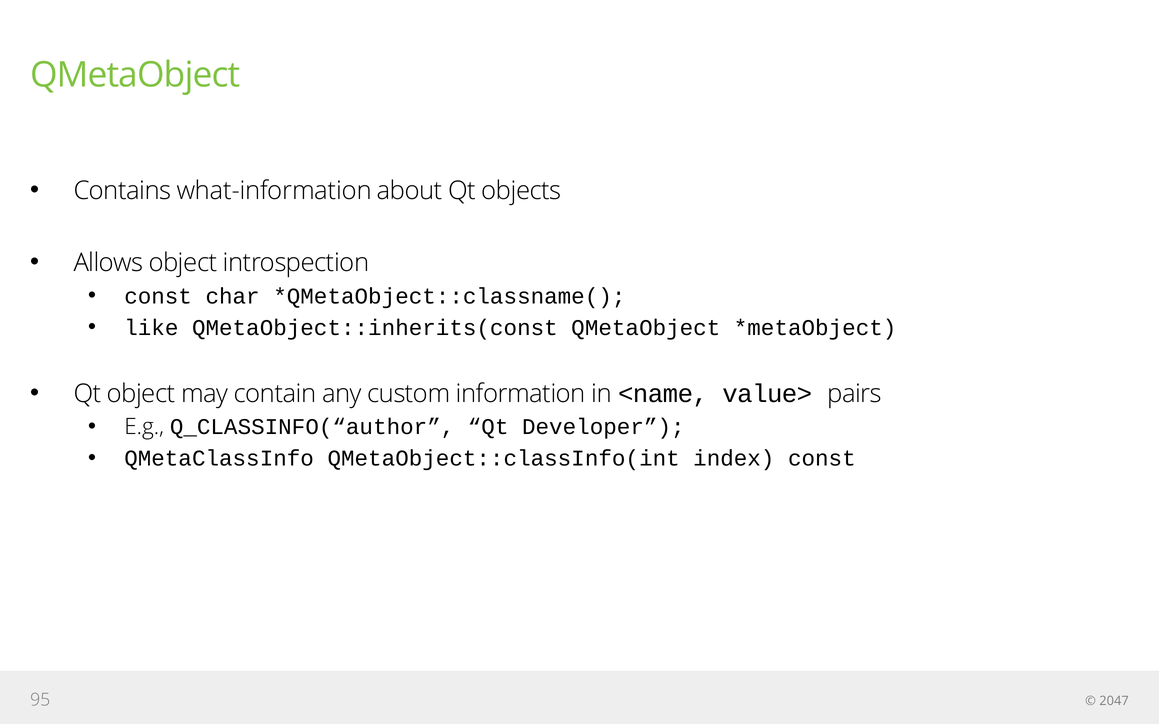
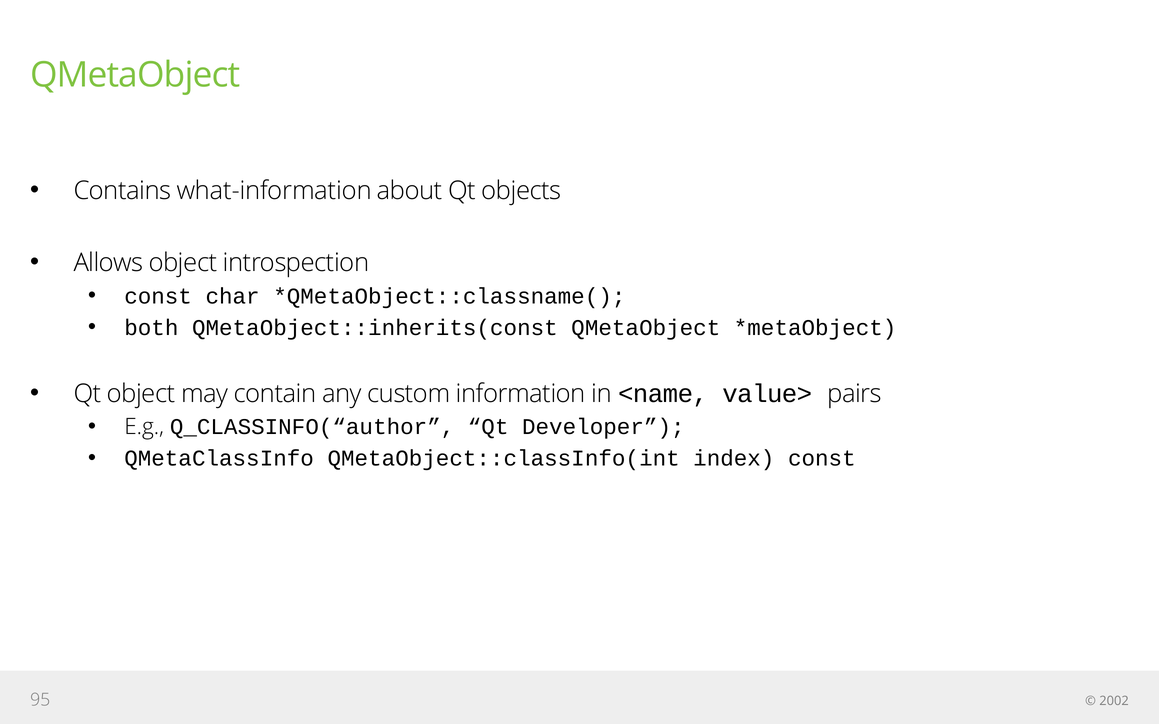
like: like -> both
2047: 2047 -> 2002
